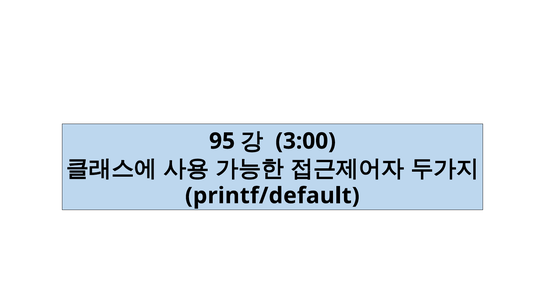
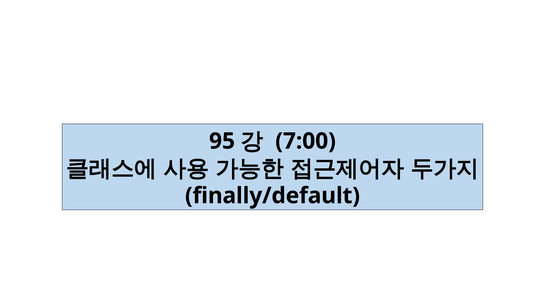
3:00: 3:00 -> 7:00
printf/default: printf/default -> finally/default
